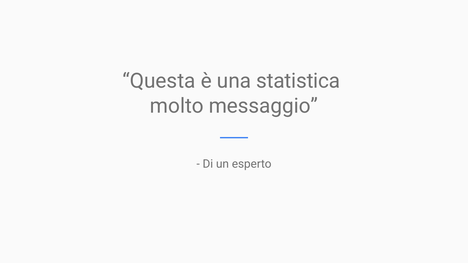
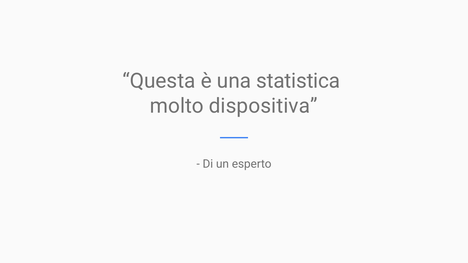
messaggio: messaggio -> dispositiva
